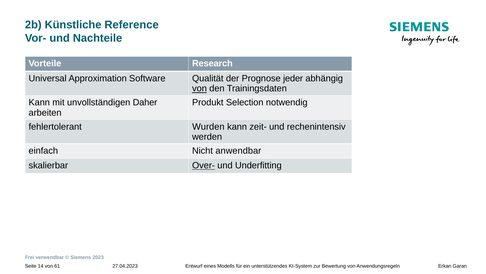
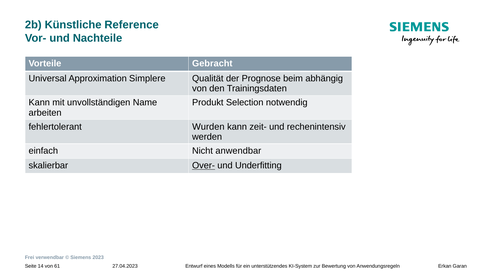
Research: Research -> Gebracht
Software: Software -> Simplere
jeder: jeder -> beim
von at (199, 88) underline: present -> none
Daher: Daher -> Name
